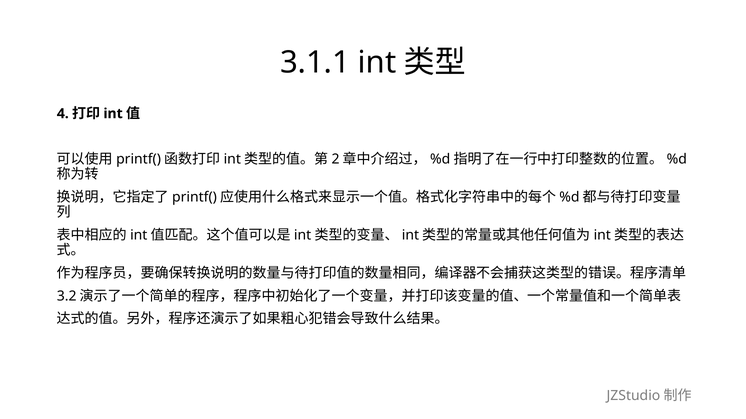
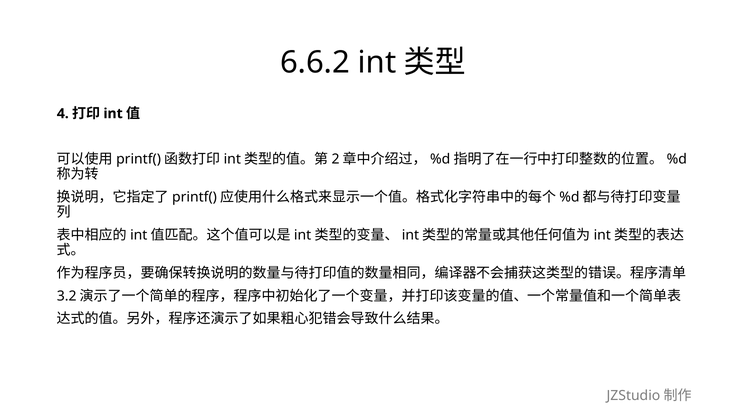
3.1.1: 3.1.1 -> 6.6.2
